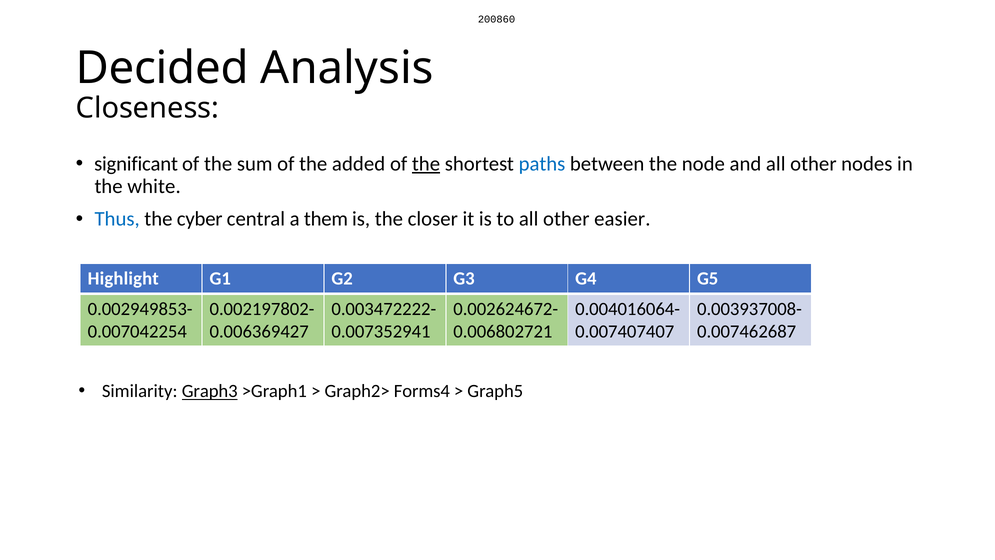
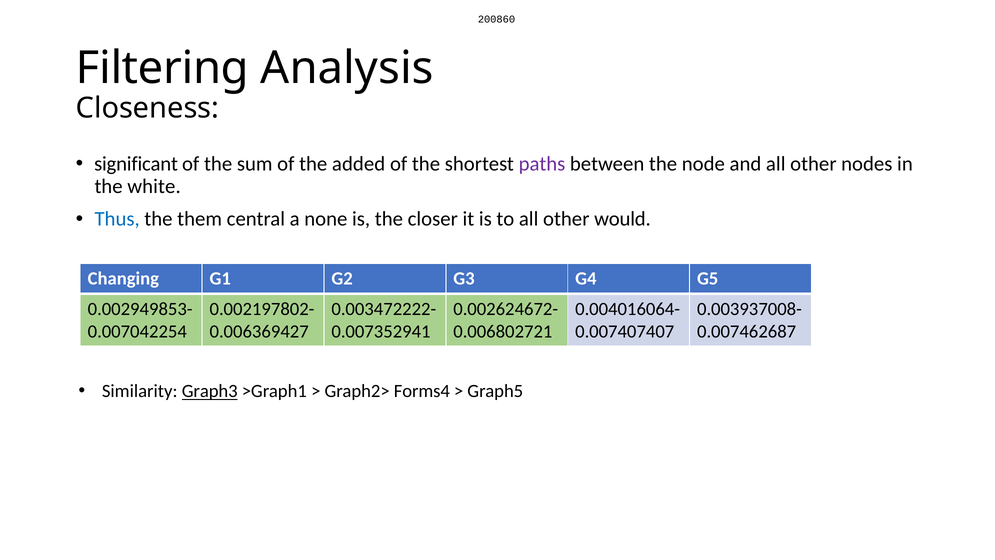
Decided: Decided -> Filtering
the at (426, 164) underline: present -> none
paths colour: blue -> purple
cyber: cyber -> them
them: them -> none
easier: easier -> would
Highlight: Highlight -> Changing
